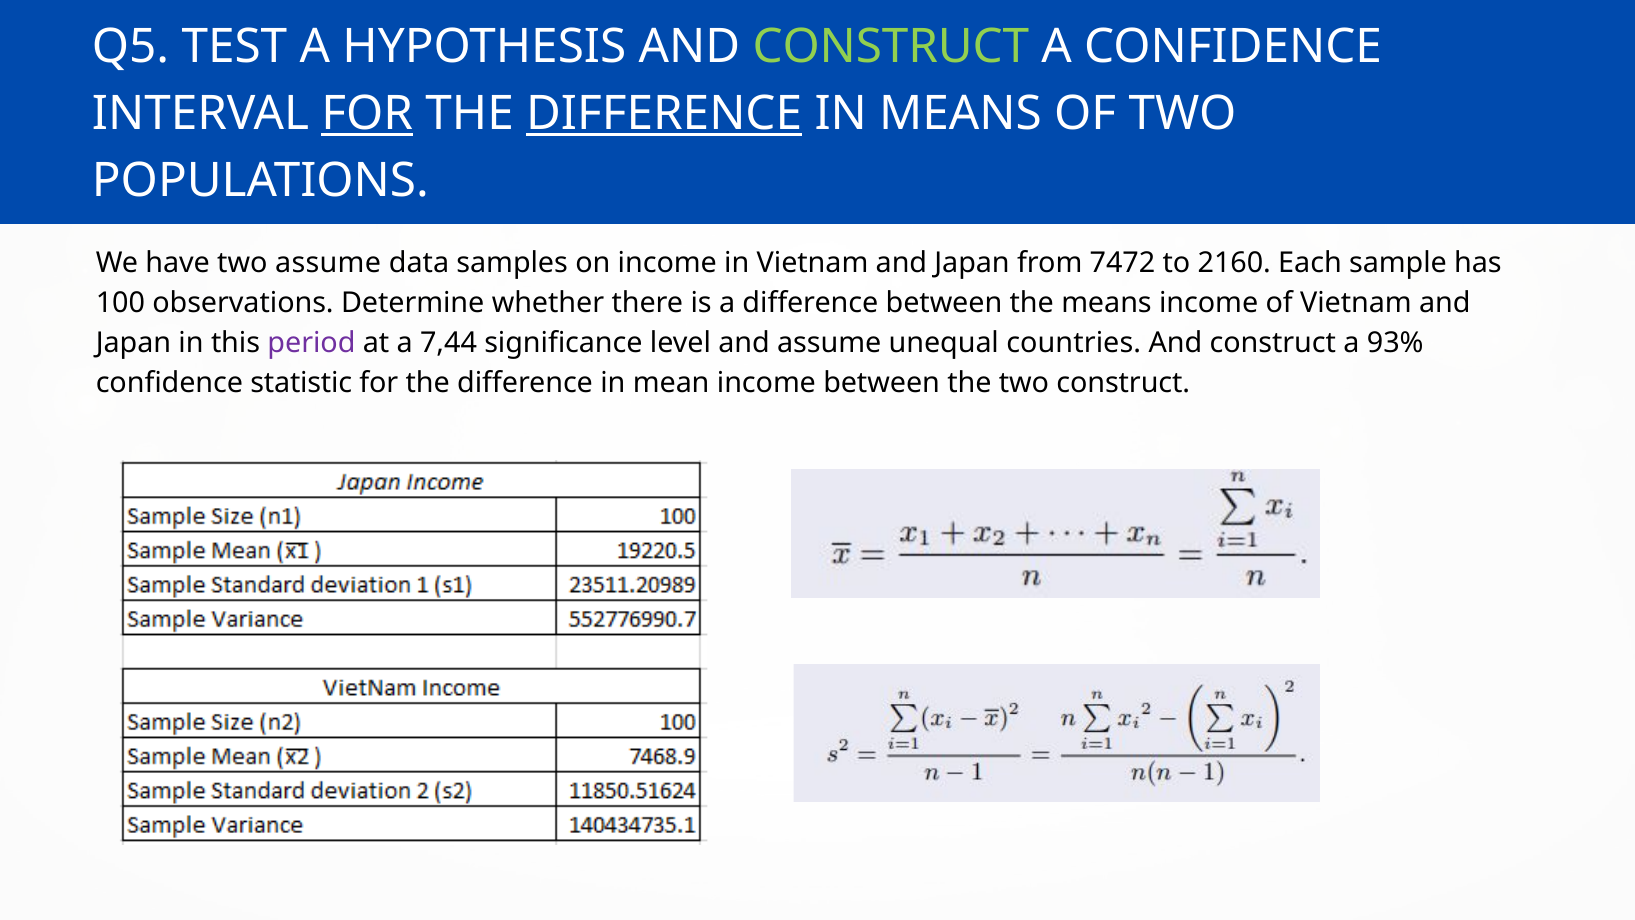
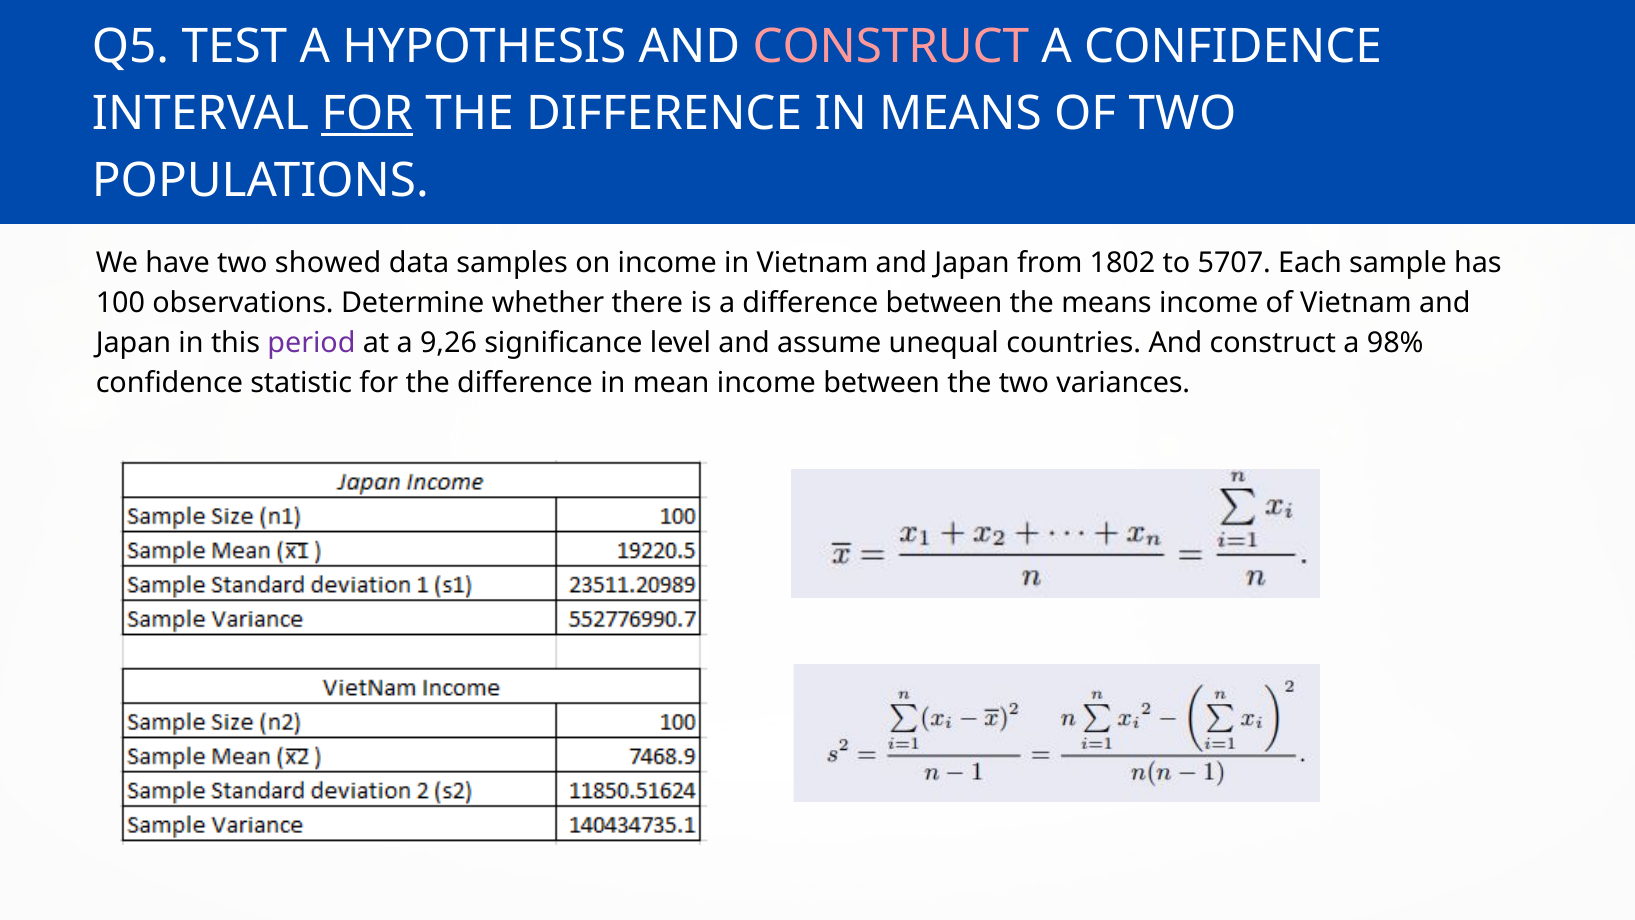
CONSTRUCT at (891, 47) colour: light green -> pink
DIFFERENCE at (664, 114) underline: present -> none
two assume: assume -> showed
7472: 7472 -> 1802
2160: 2160 -> 5707
7,44: 7,44 -> 9,26
93%: 93% -> 98%
two construct: construct -> variances
